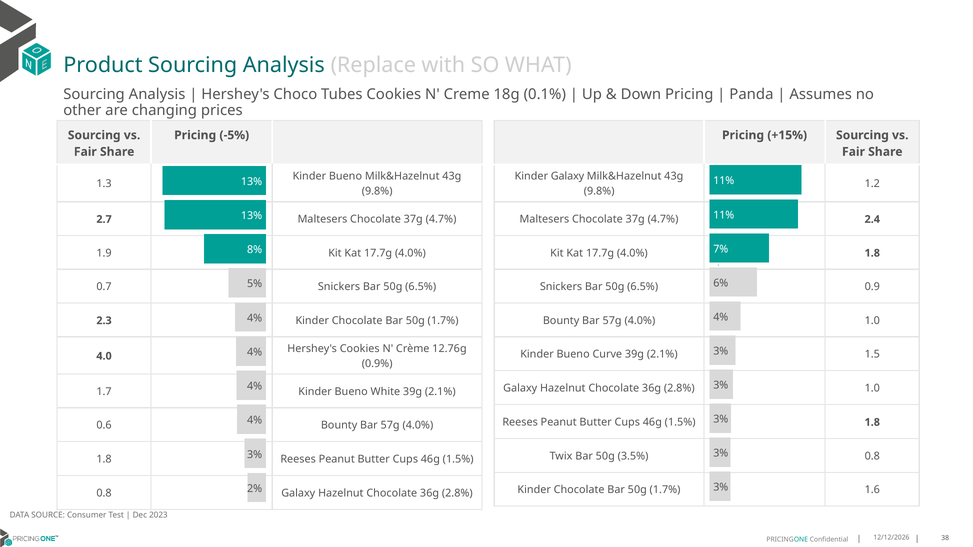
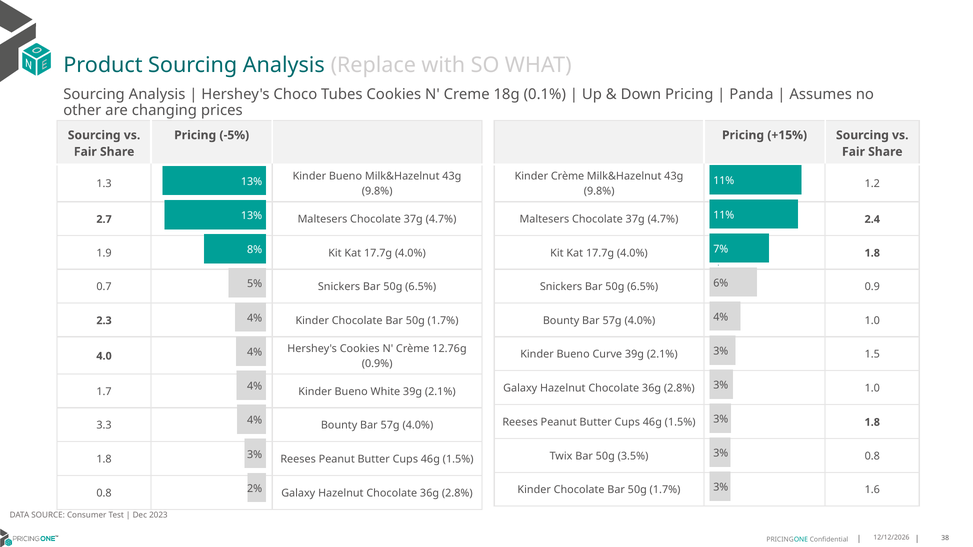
Kinder Galaxy: Galaxy -> Crème
0.6: 0.6 -> 3.3
